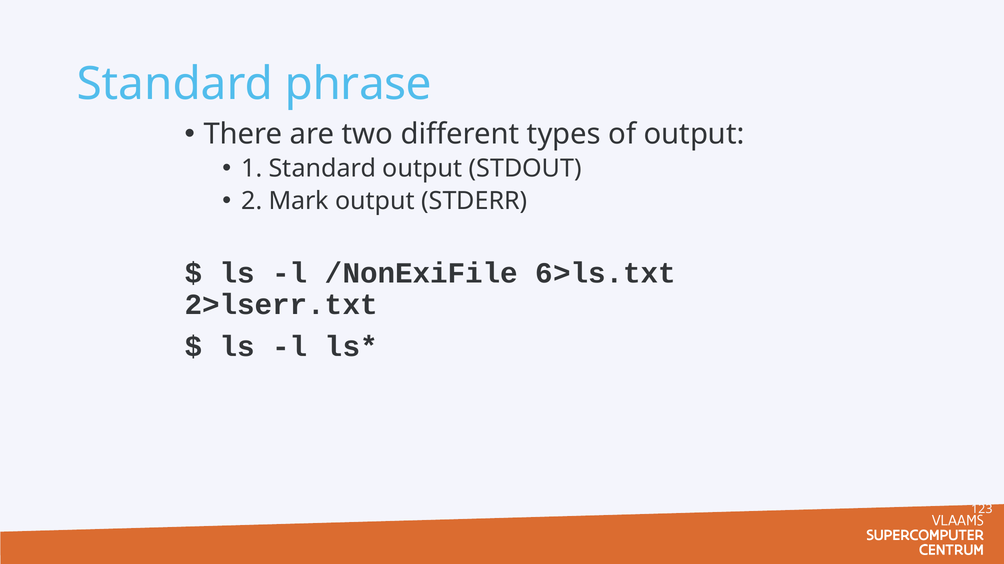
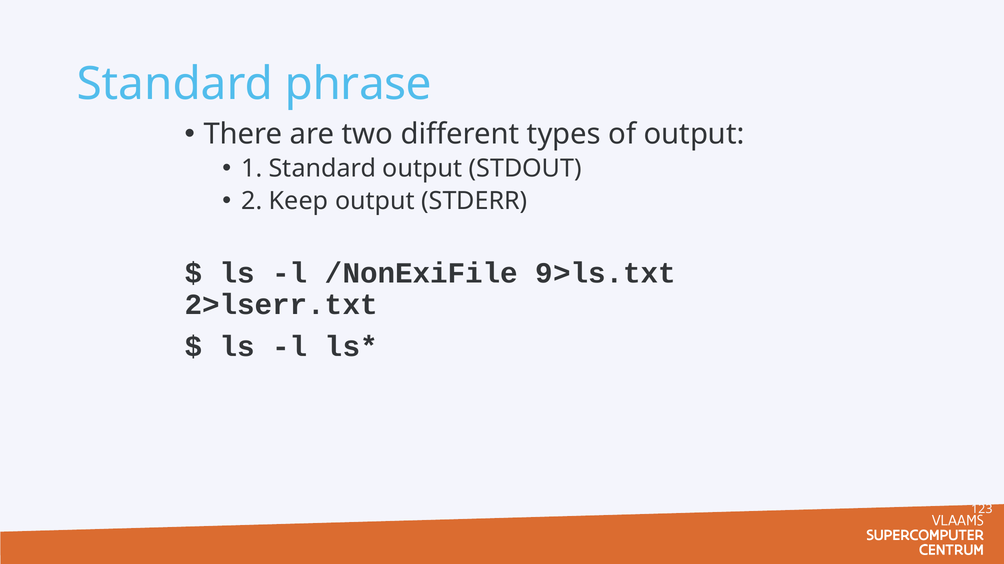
Mark: Mark -> Keep
6>ls.txt: 6>ls.txt -> 9>ls.txt
